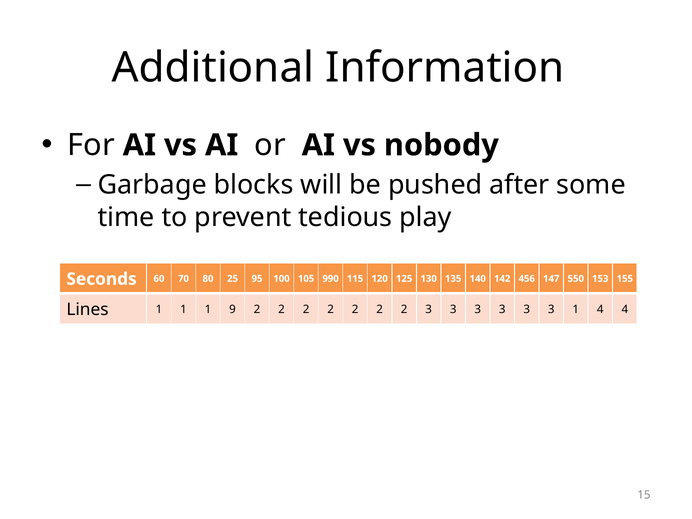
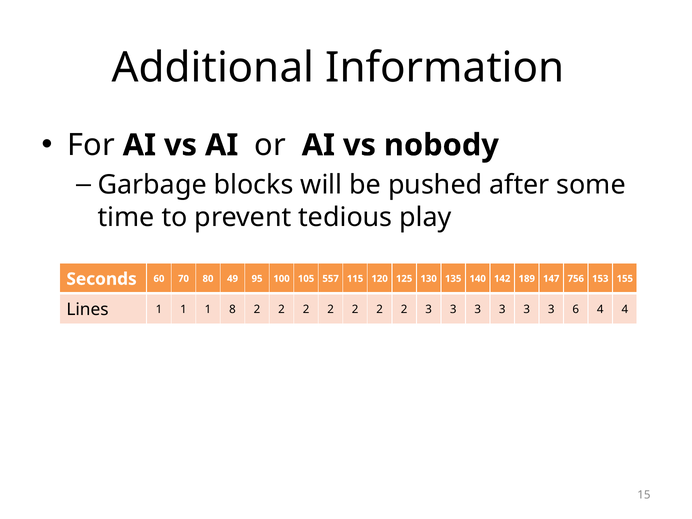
25: 25 -> 49
990: 990 -> 557
456: 456 -> 189
550: 550 -> 756
9: 9 -> 8
3 1: 1 -> 6
